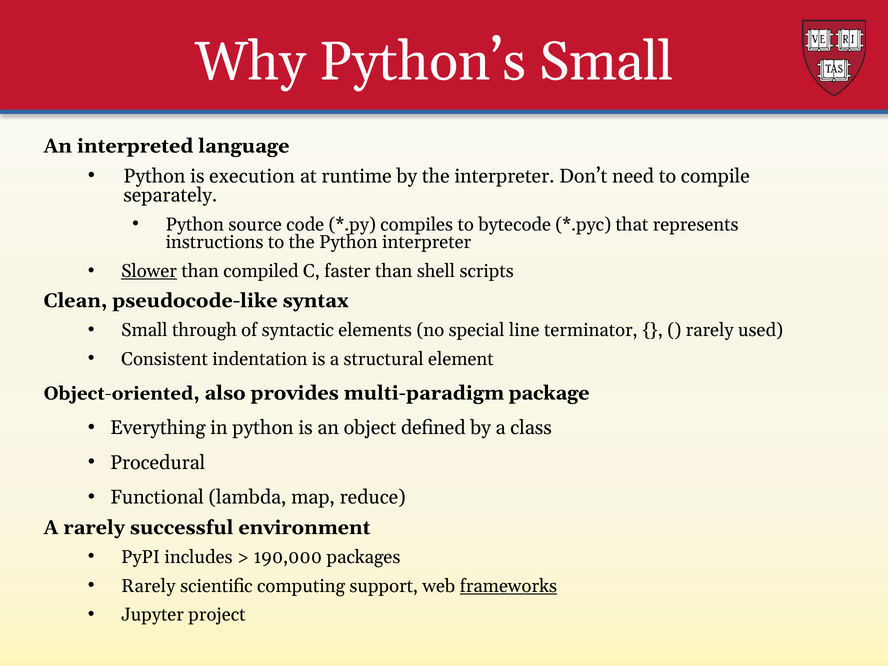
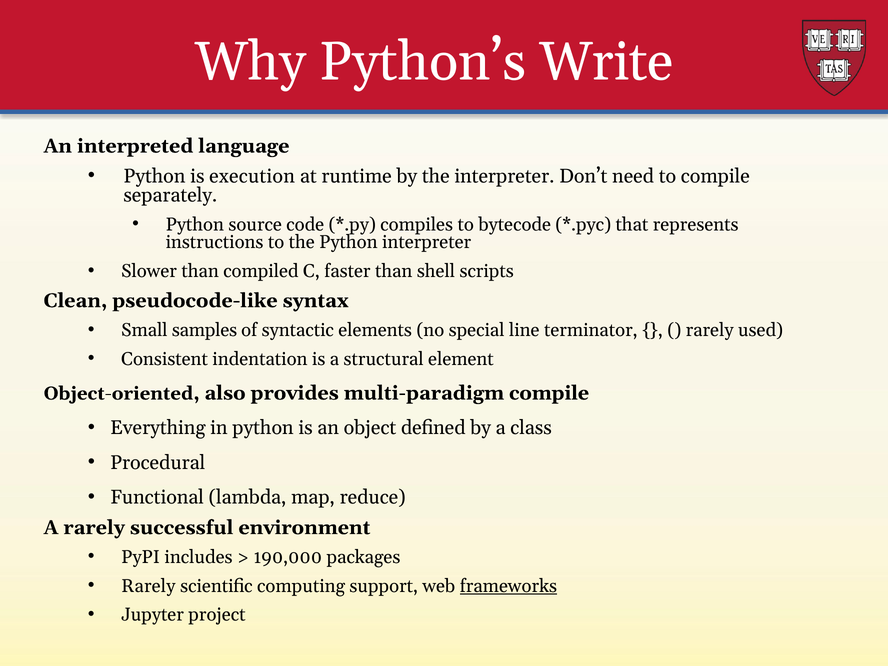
Python’s Small: Small -> Write
Slower underline: present -> none
through: through -> samples
multi-paradigm package: package -> compile
